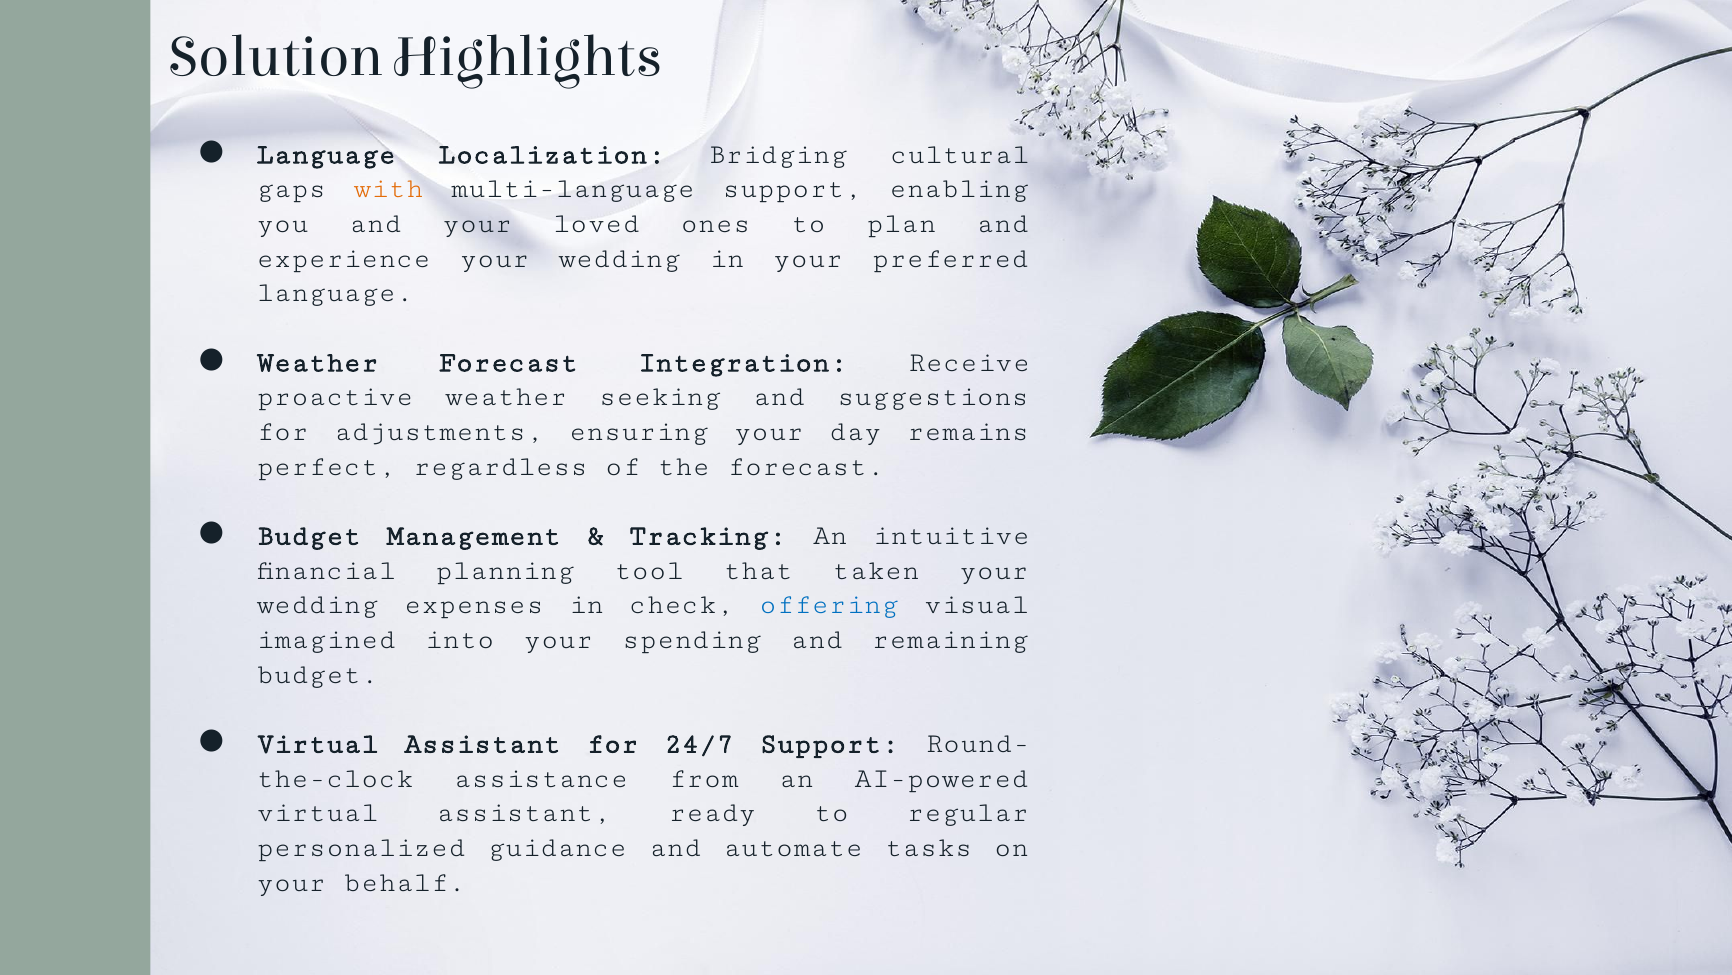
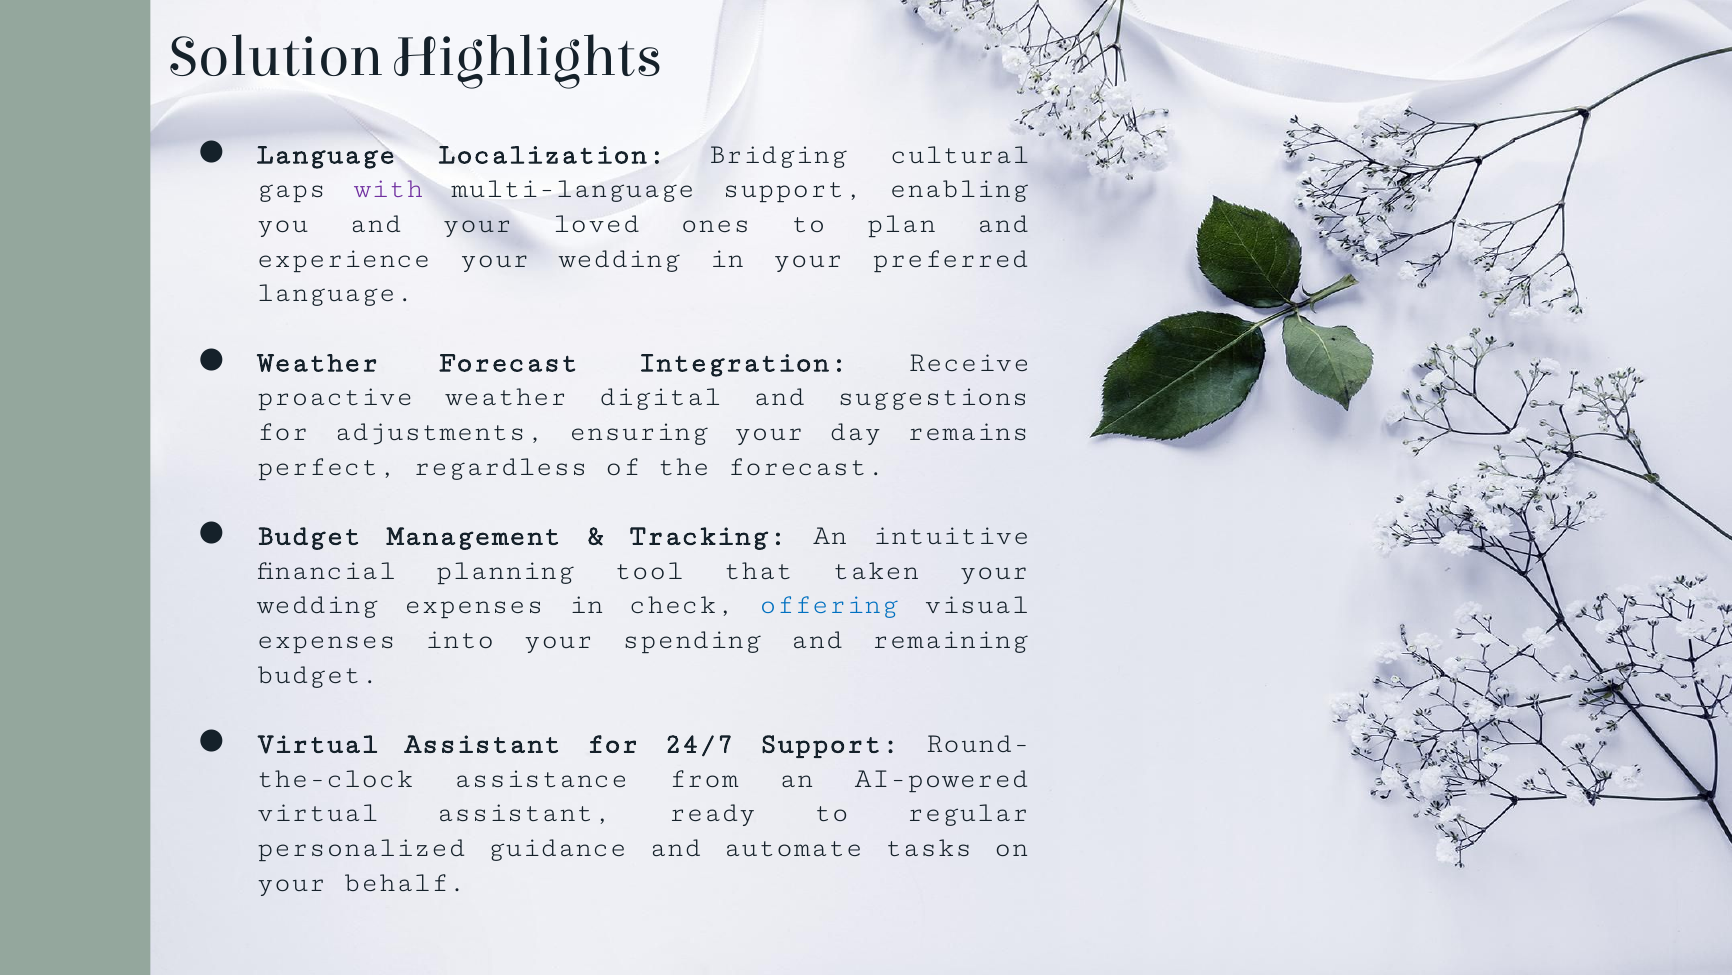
with colour: orange -> purple
seeking: seeking -> digital
imagined at (326, 638): imagined -> expenses
